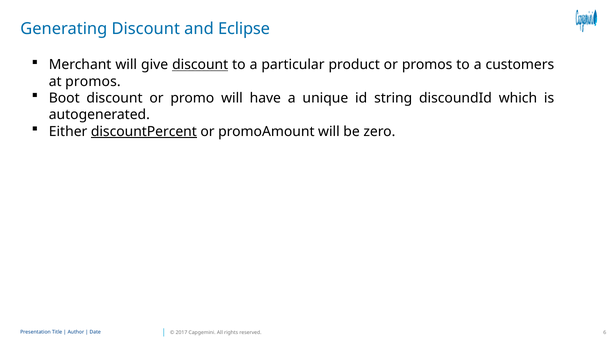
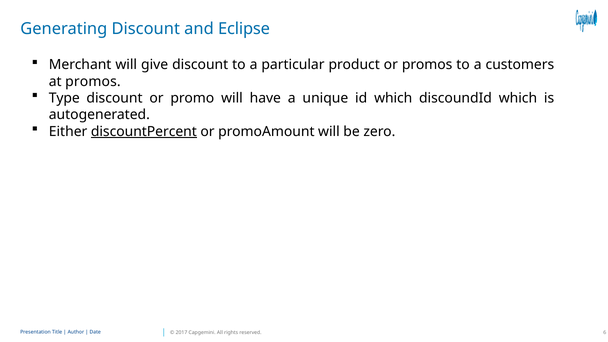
discount at (200, 65) underline: present -> none
Boot: Boot -> Type
id string: string -> which
